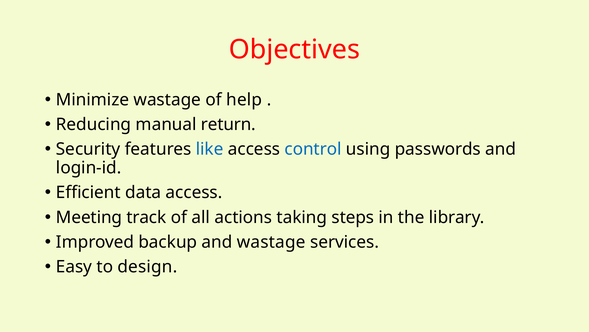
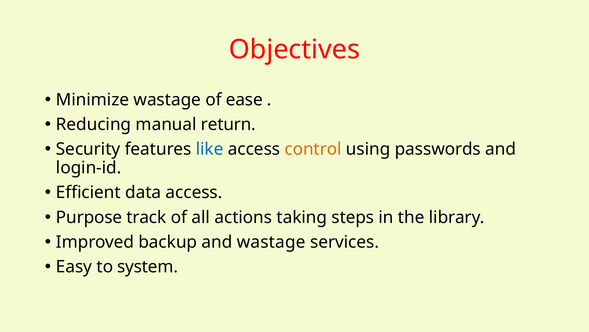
help: help -> ease
control colour: blue -> orange
Meeting: Meeting -> Purpose
design: design -> system
